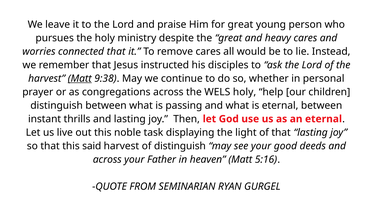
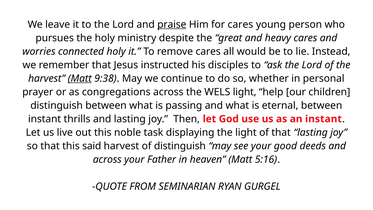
praise underline: none -> present
for great: great -> cares
connected that: that -> holy
WELS holy: holy -> light
an eternal: eternal -> instant
